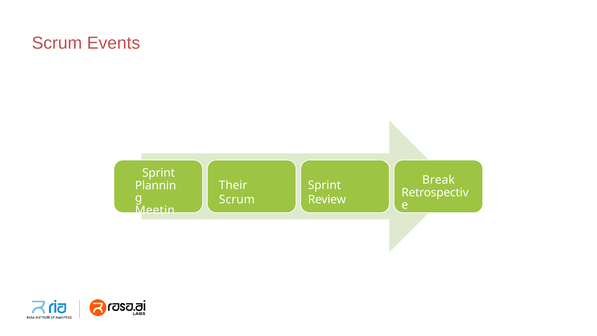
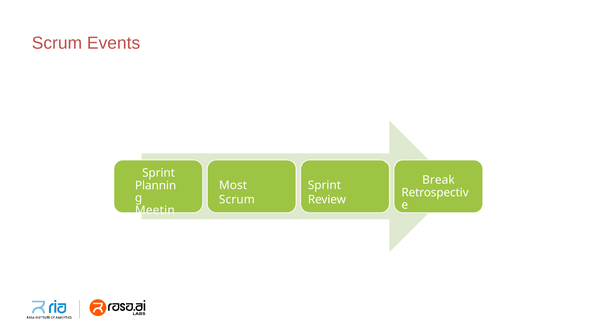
Their: Their -> Most
